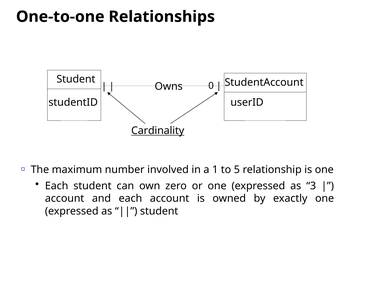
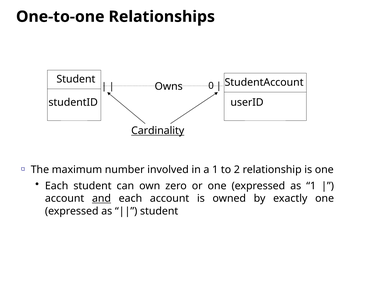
5: 5 -> 2
as 3: 3 -> 1
and underline: none -> present
